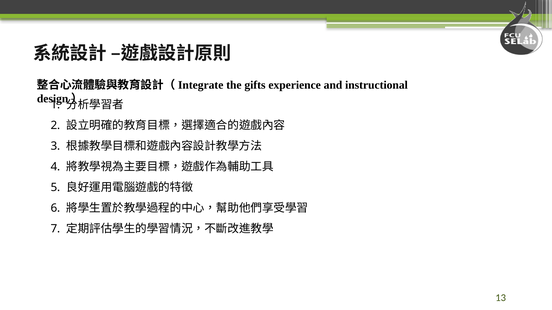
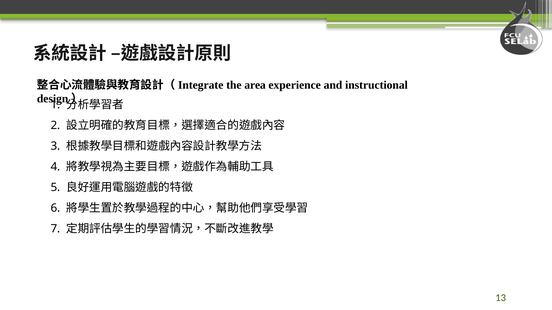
gifts: gifts -> area
